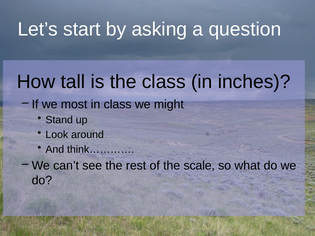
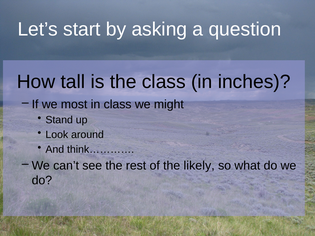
scale: scale -> likely
